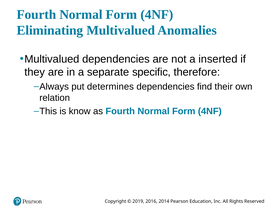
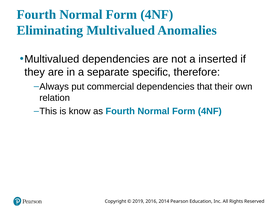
determines: determines -> commercial
find: find -> that
